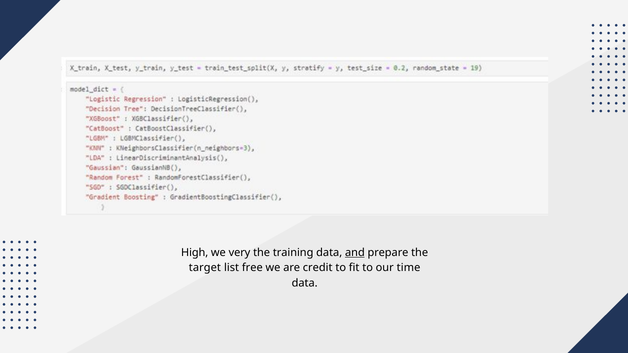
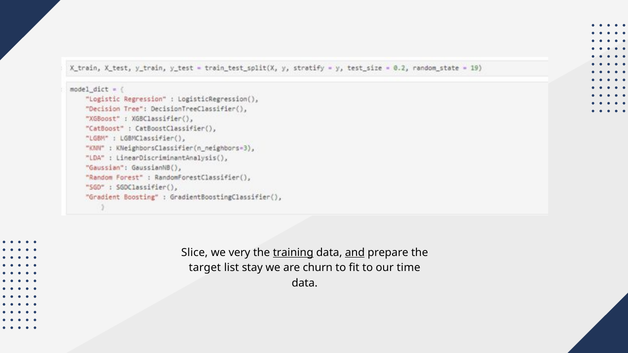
High: High -> Slice
training underline: none -> present
free: free -> stay
credit: credit -> churn
